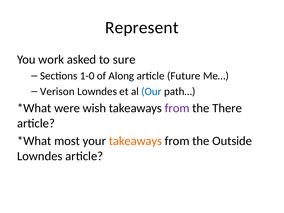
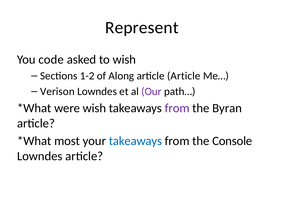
work: work -> code
to sure: sure -> wish
1-0: 1-0 -> 1-2
article Future: Future -> Article
Our colour: blue -> purple
There: There -> Byran
takeaways at (135, 141) colour: orange -> blue
Outside: Outside -> Console
